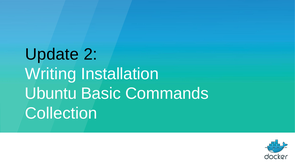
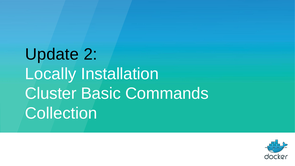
Writing: Writing -> Locally
Ubuntu: Ubuntu -> Cluster
